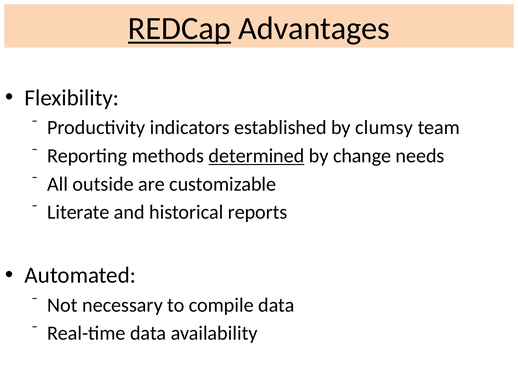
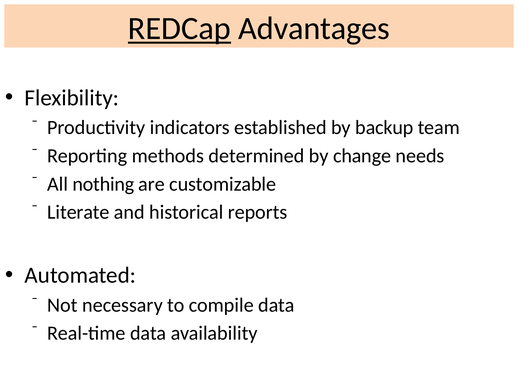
clumsy: clumsy -> backup
determined underline: present -> none
outside: outside -> nothing
